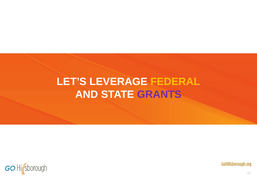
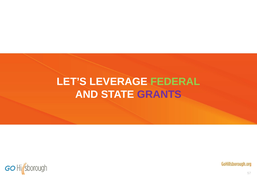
FEDERAL colour: yellow -> light green
